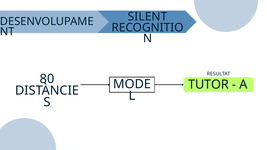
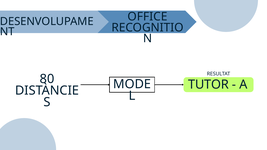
SILENT: SILENT -> OFFICE
